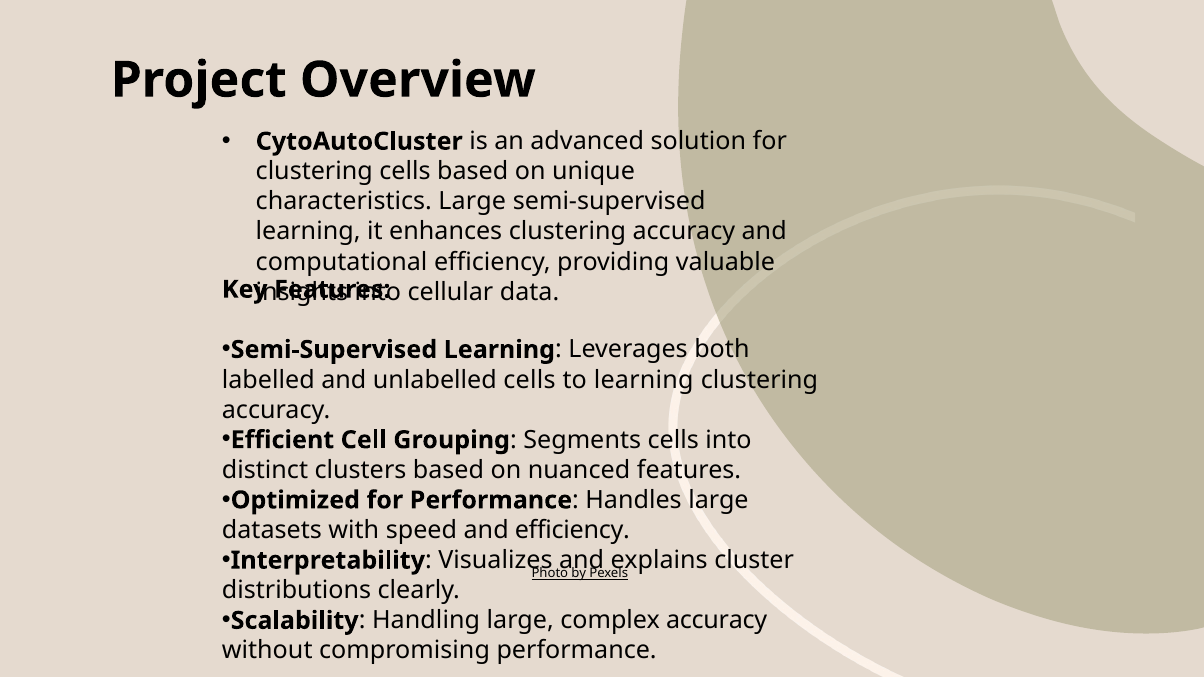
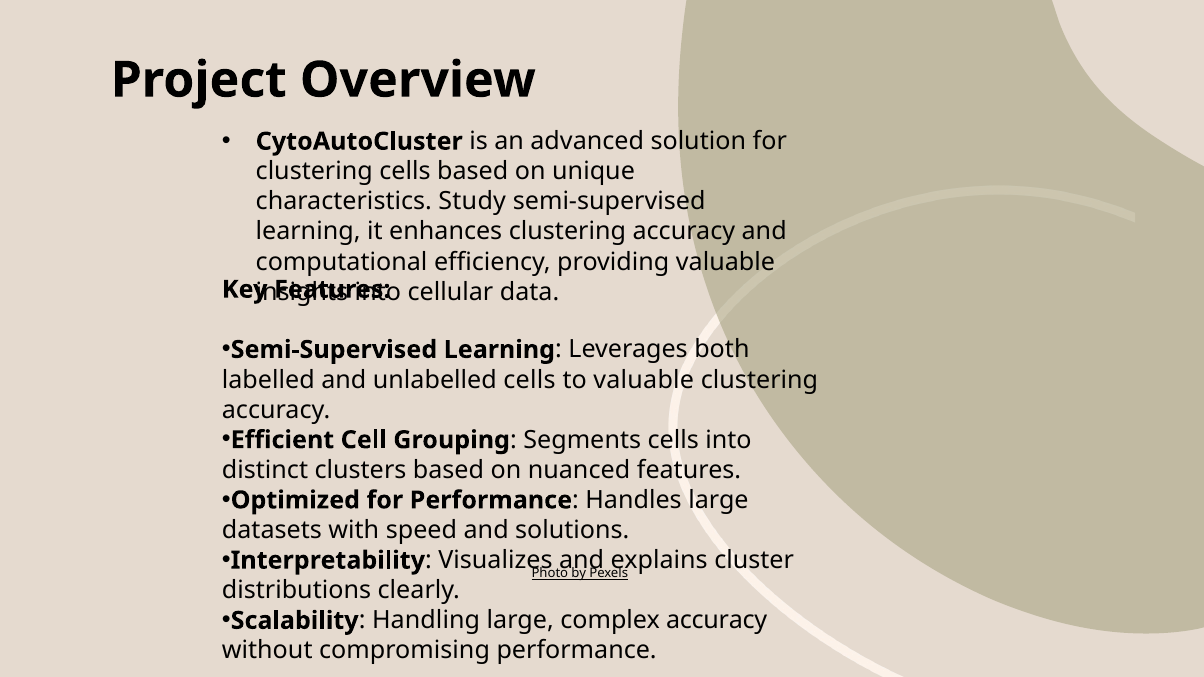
characteristics Large: Large -> Study
to learning: learning -> valuable
and efficiency: efficiency -> solutions
